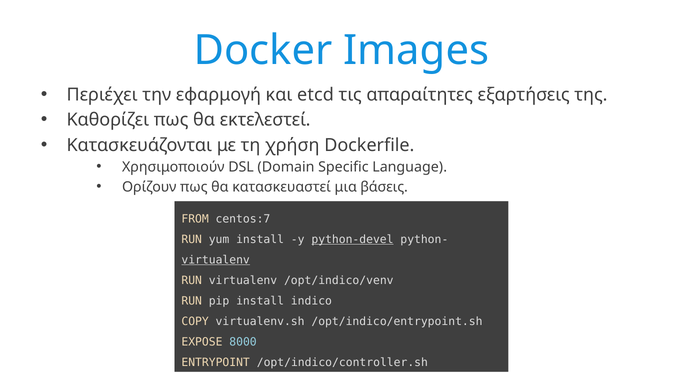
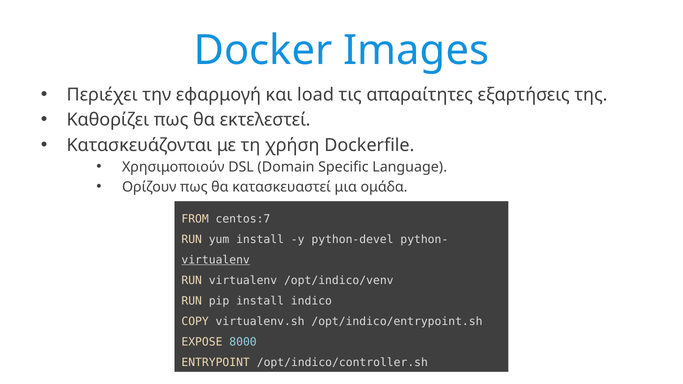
etcd: etcd -> load
βάσεις: βάσεις -> ομάδα
python-devel underline: present -> none
